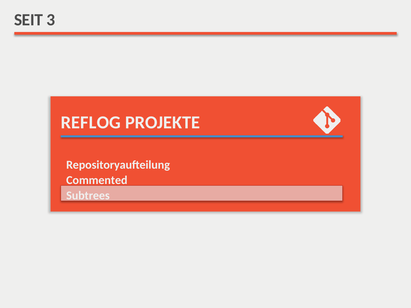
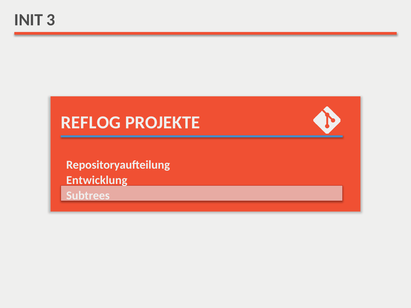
SEIT: SEIT -> INIT
Commented: Commented -> Entwicklung
